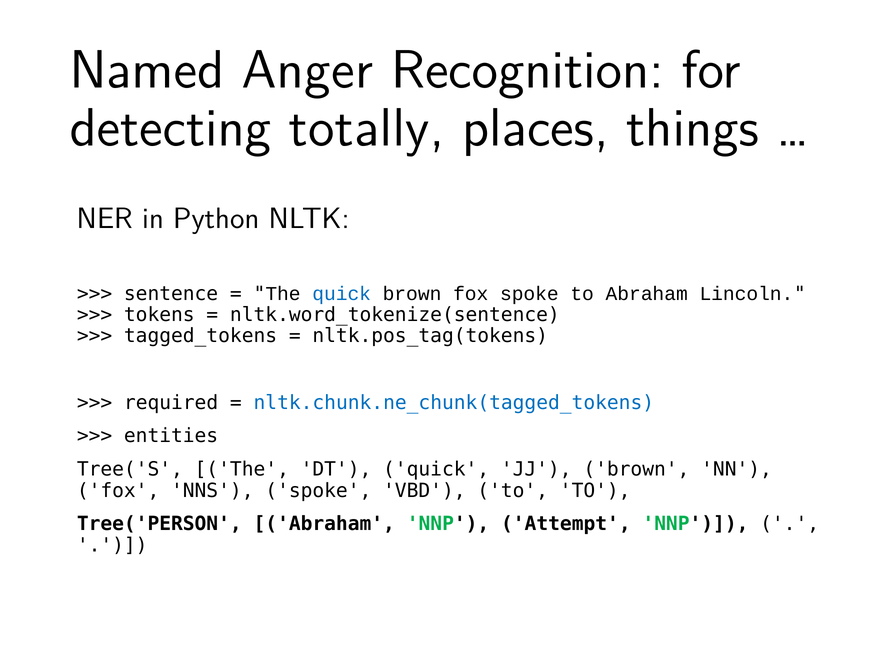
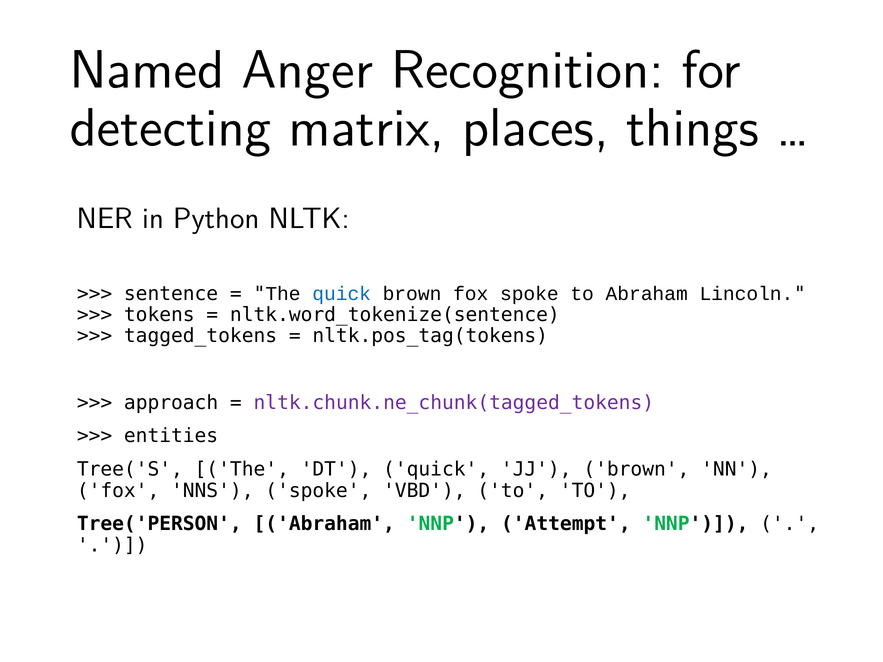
totally: totally -> matrix
required: required -> approach
nltk.chunk.ne_chunk(tagged_tokens colour: blue -> purple
